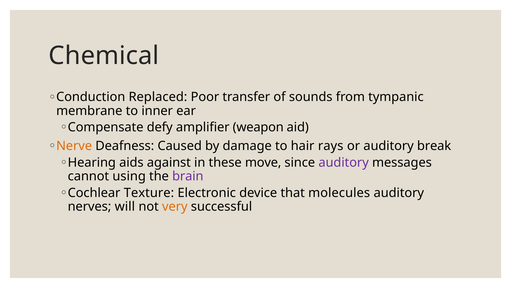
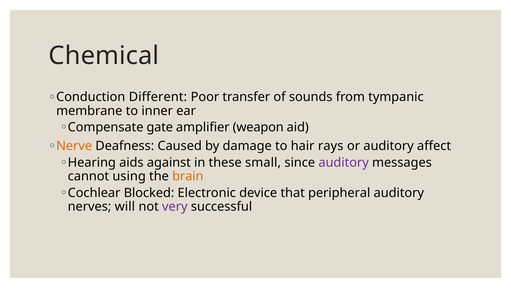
Replaced: Replaced -> Different
defy: defy -> gate
break: break -> affect
move: move -> small
brain colour: purple -> orange
Texture: Texture -> Blocked
molecules: molecules -> peripheral
very colour: orange -> purple
